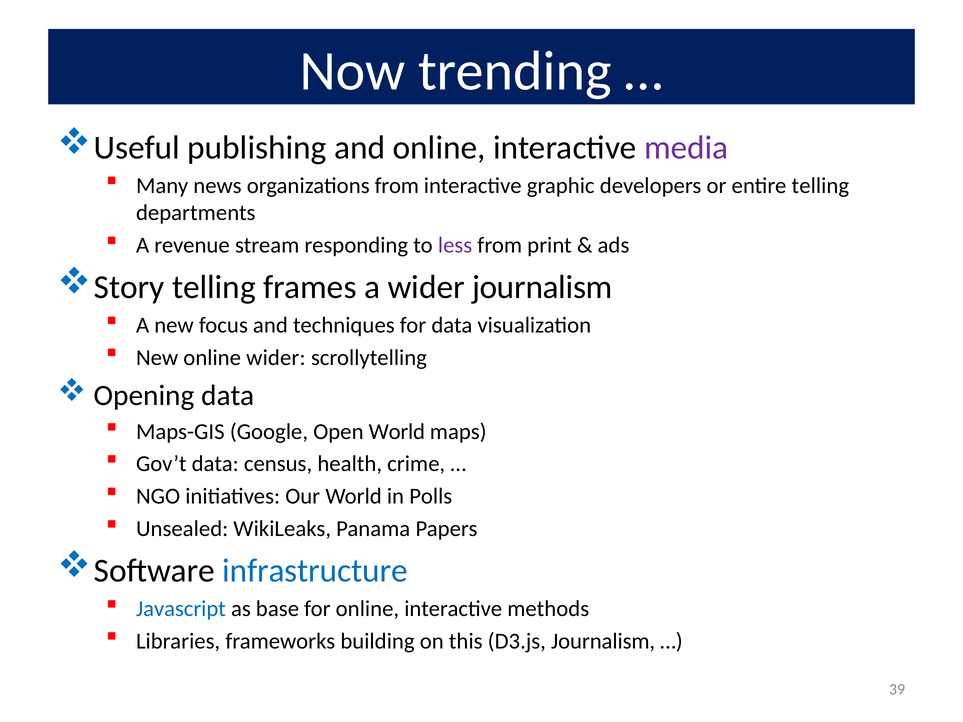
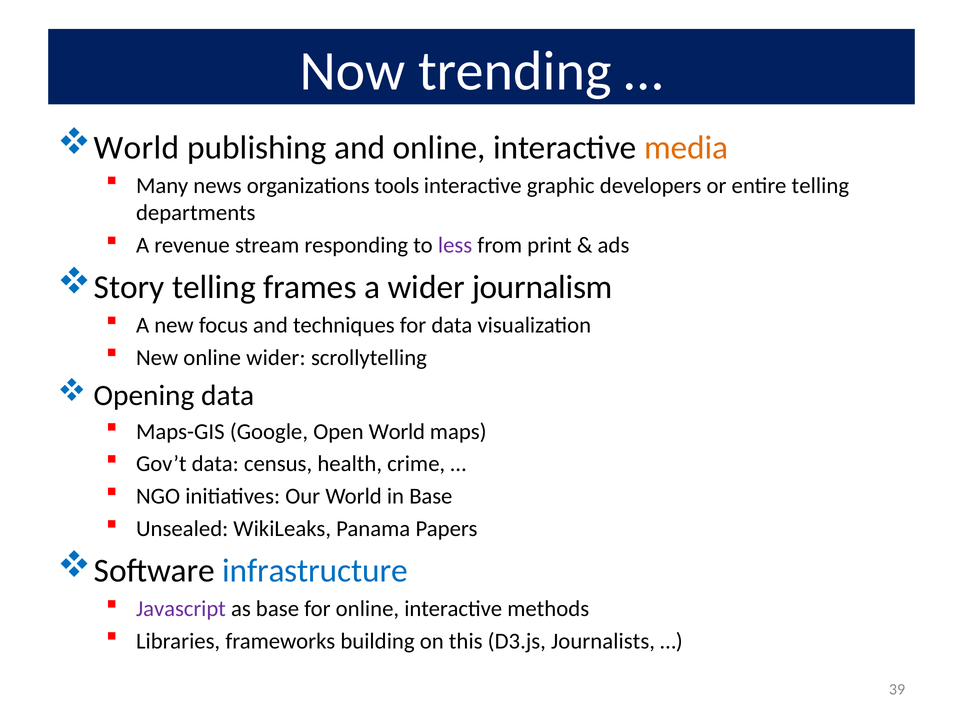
Useful at (137, 148): Useful -> World
media colour: purple -> orange
organizations from: from -> tools
in Polls: Polls -> Base
Javascript colour: blue -> purple
D3.js Journalism: Journalism -> Journalists
